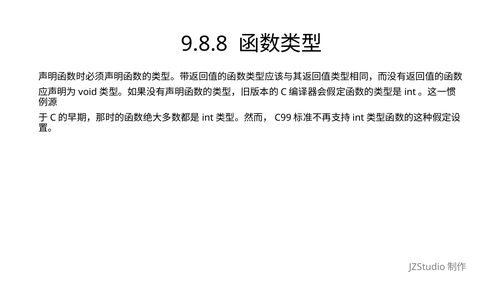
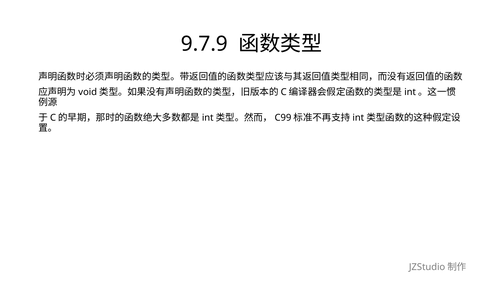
9.8.8: 9.8.8 -> 9.7.9
